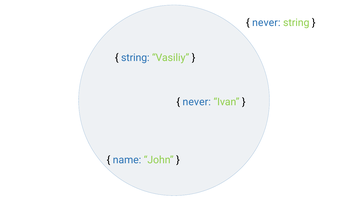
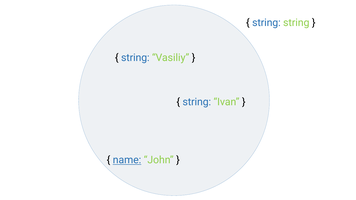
never at (266, 23): never -> string
never at (197, 102): never -> string
name underline: none -> present
